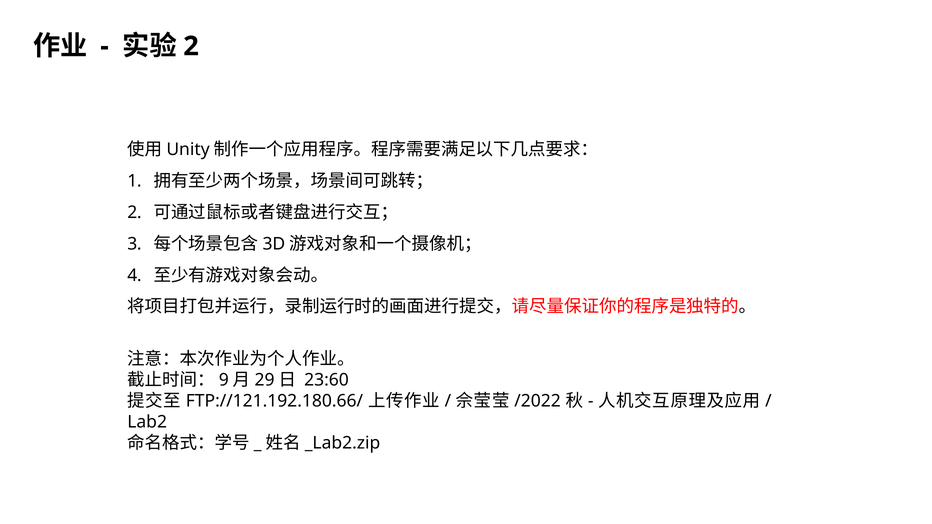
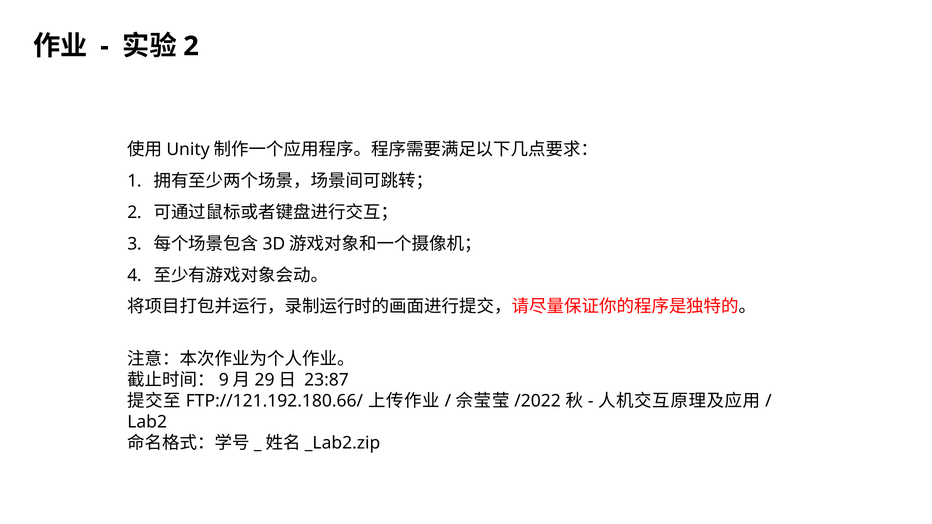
23:60: 23:60 -> 23:87
